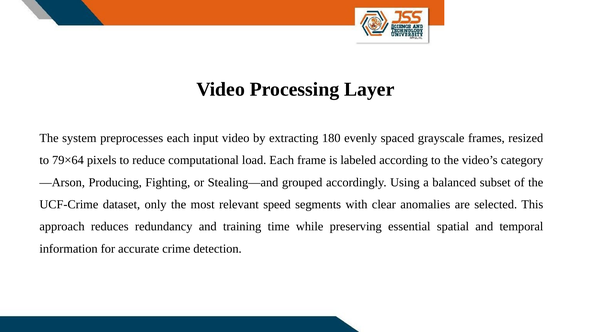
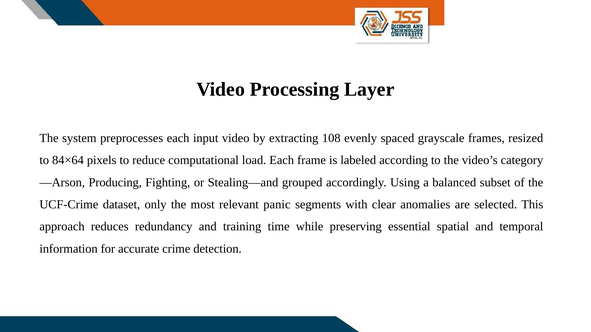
180: 180 -> 108
79×64: 79×64 -> 84×64
speed: speed -> panic
